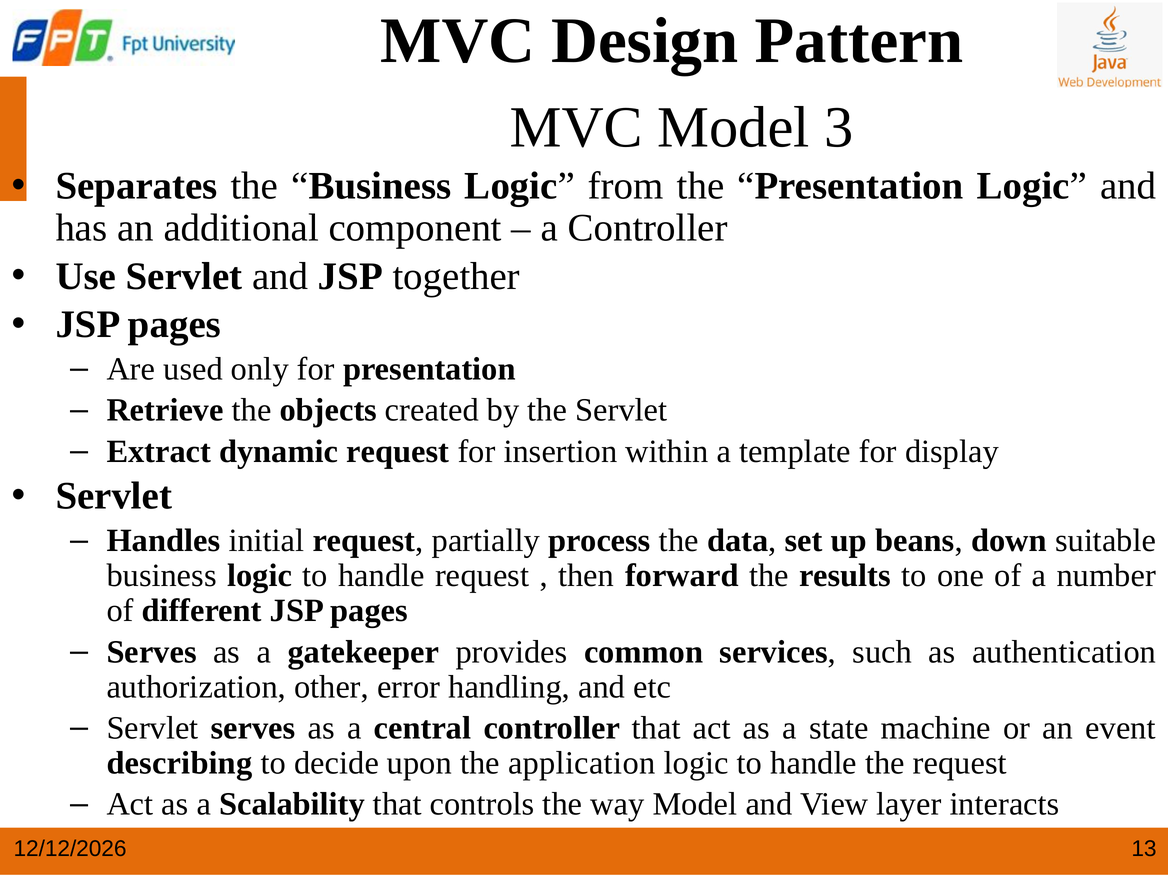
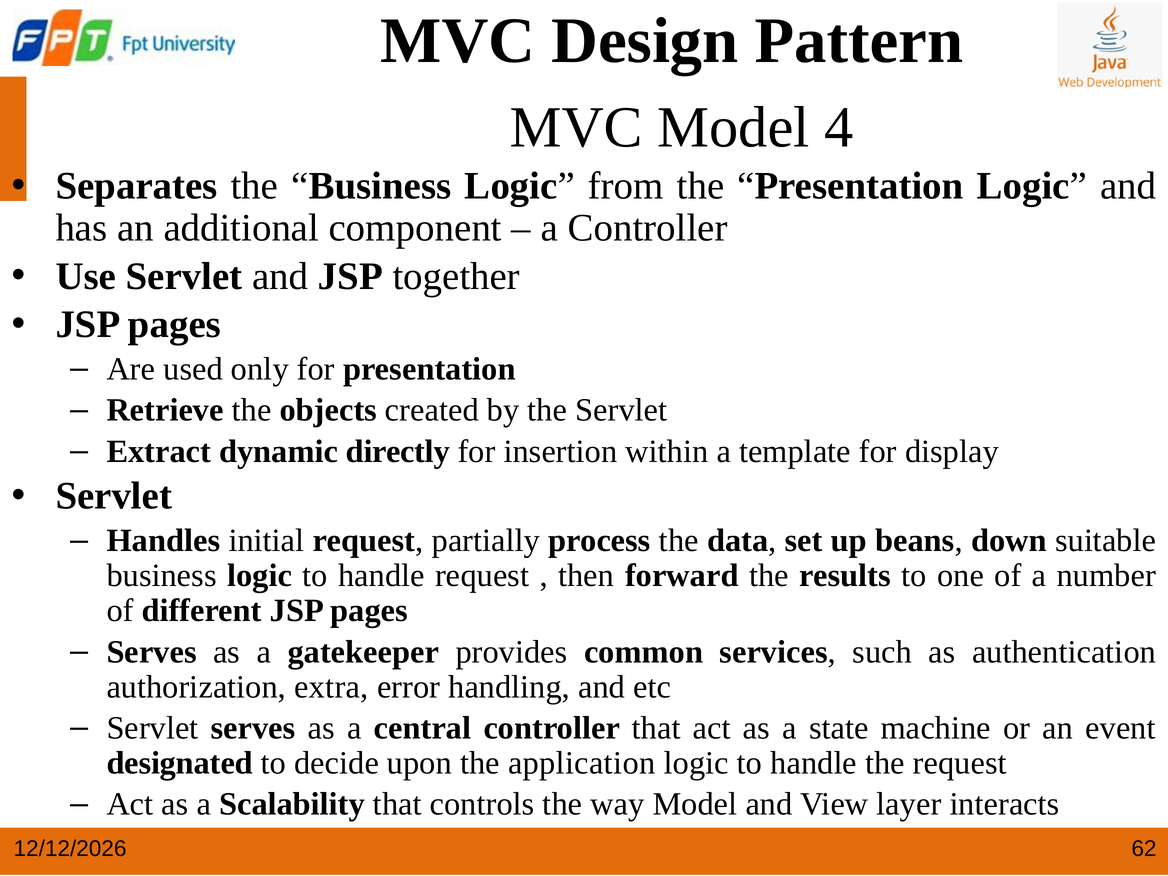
3: 3 -> 4
dynamic request: request -> directly
other: other -> extra
describing: describing -> designated
13: 13 -> 62
